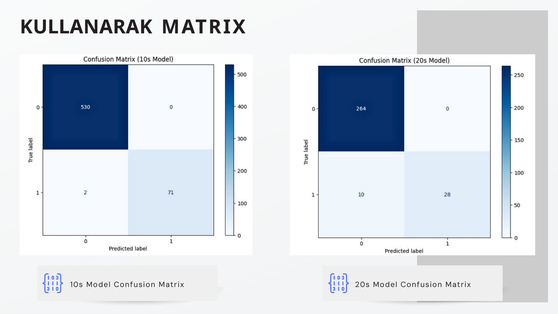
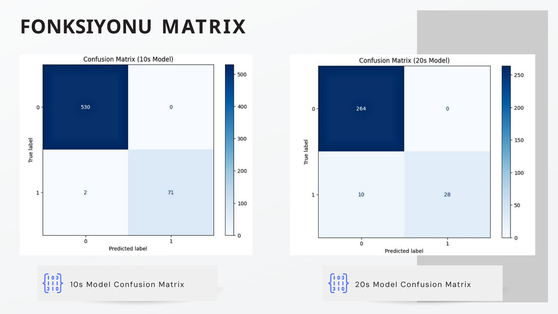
KULLANARAK: KULLANARAK -> FONKSIYONU
